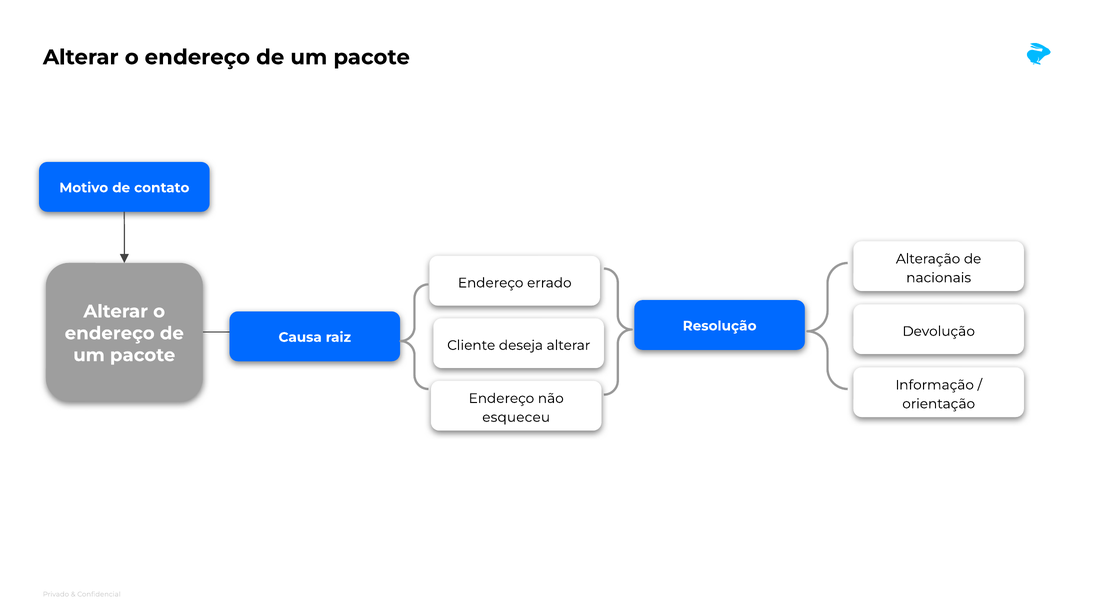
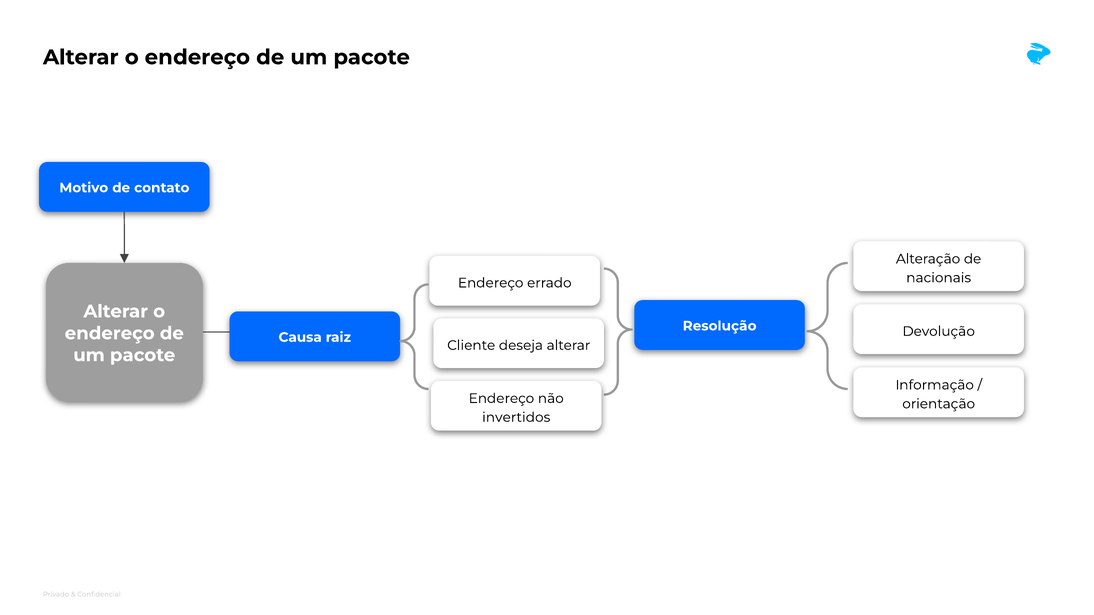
esqueceu: esqueceu -> invertidos
